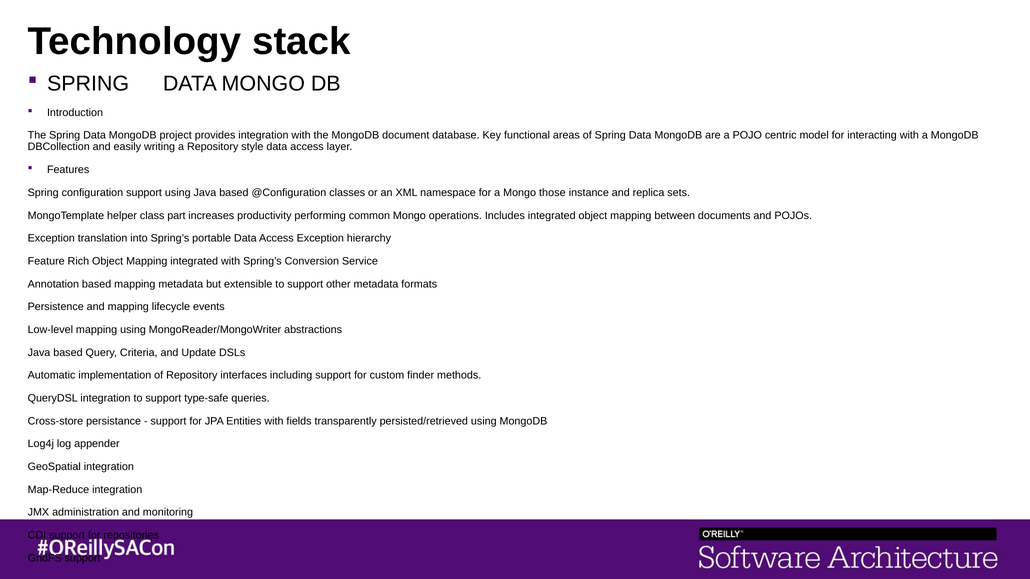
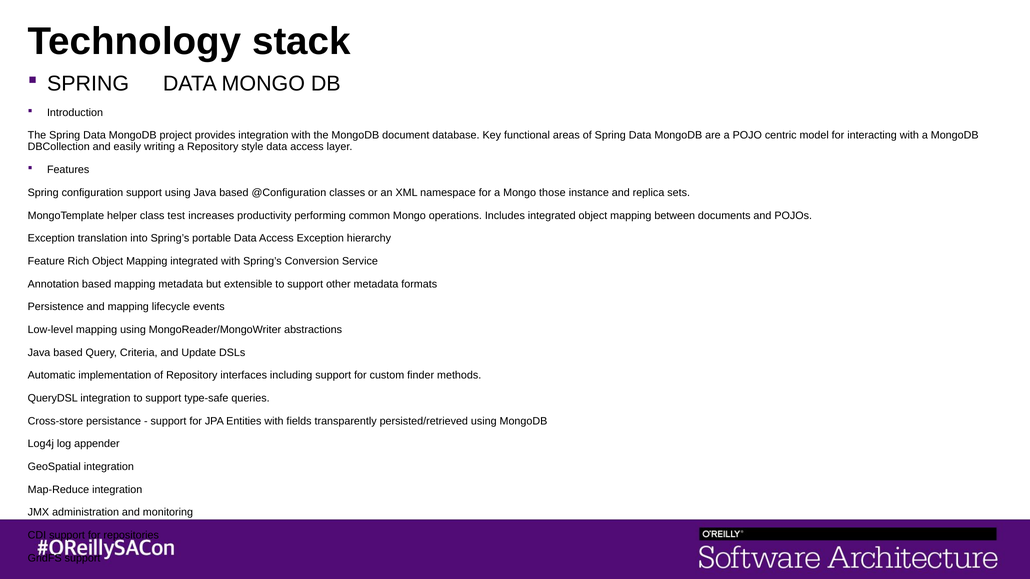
part: part -> test
